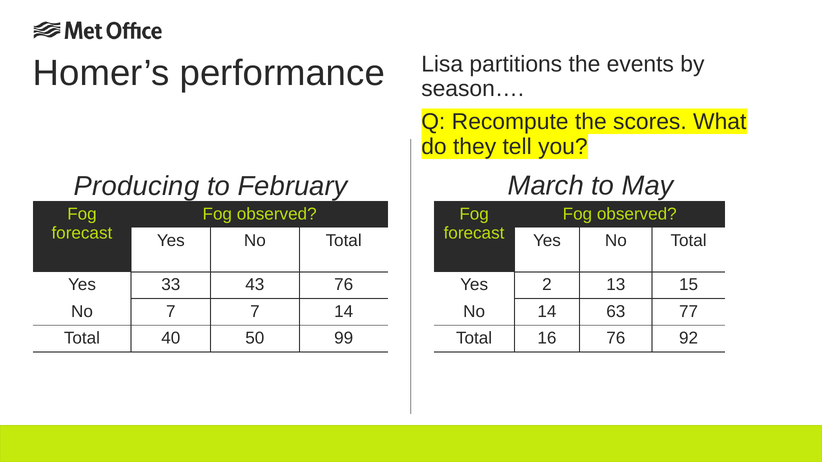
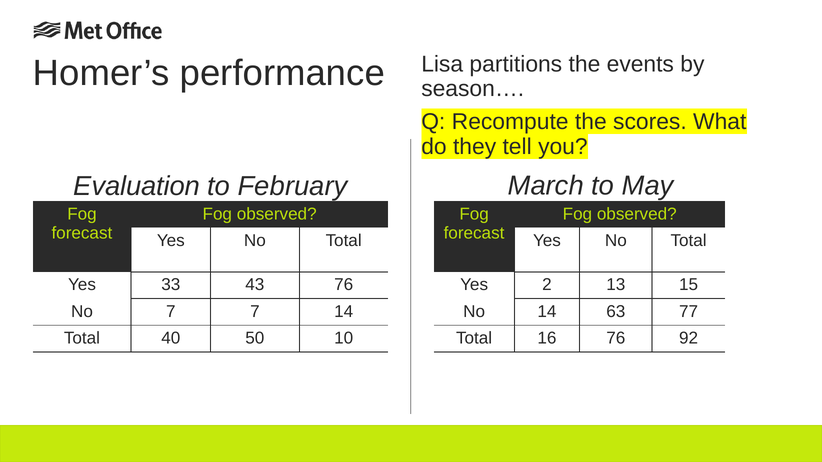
Producing: Producing -> Evaluation
99: 99 -> 10
